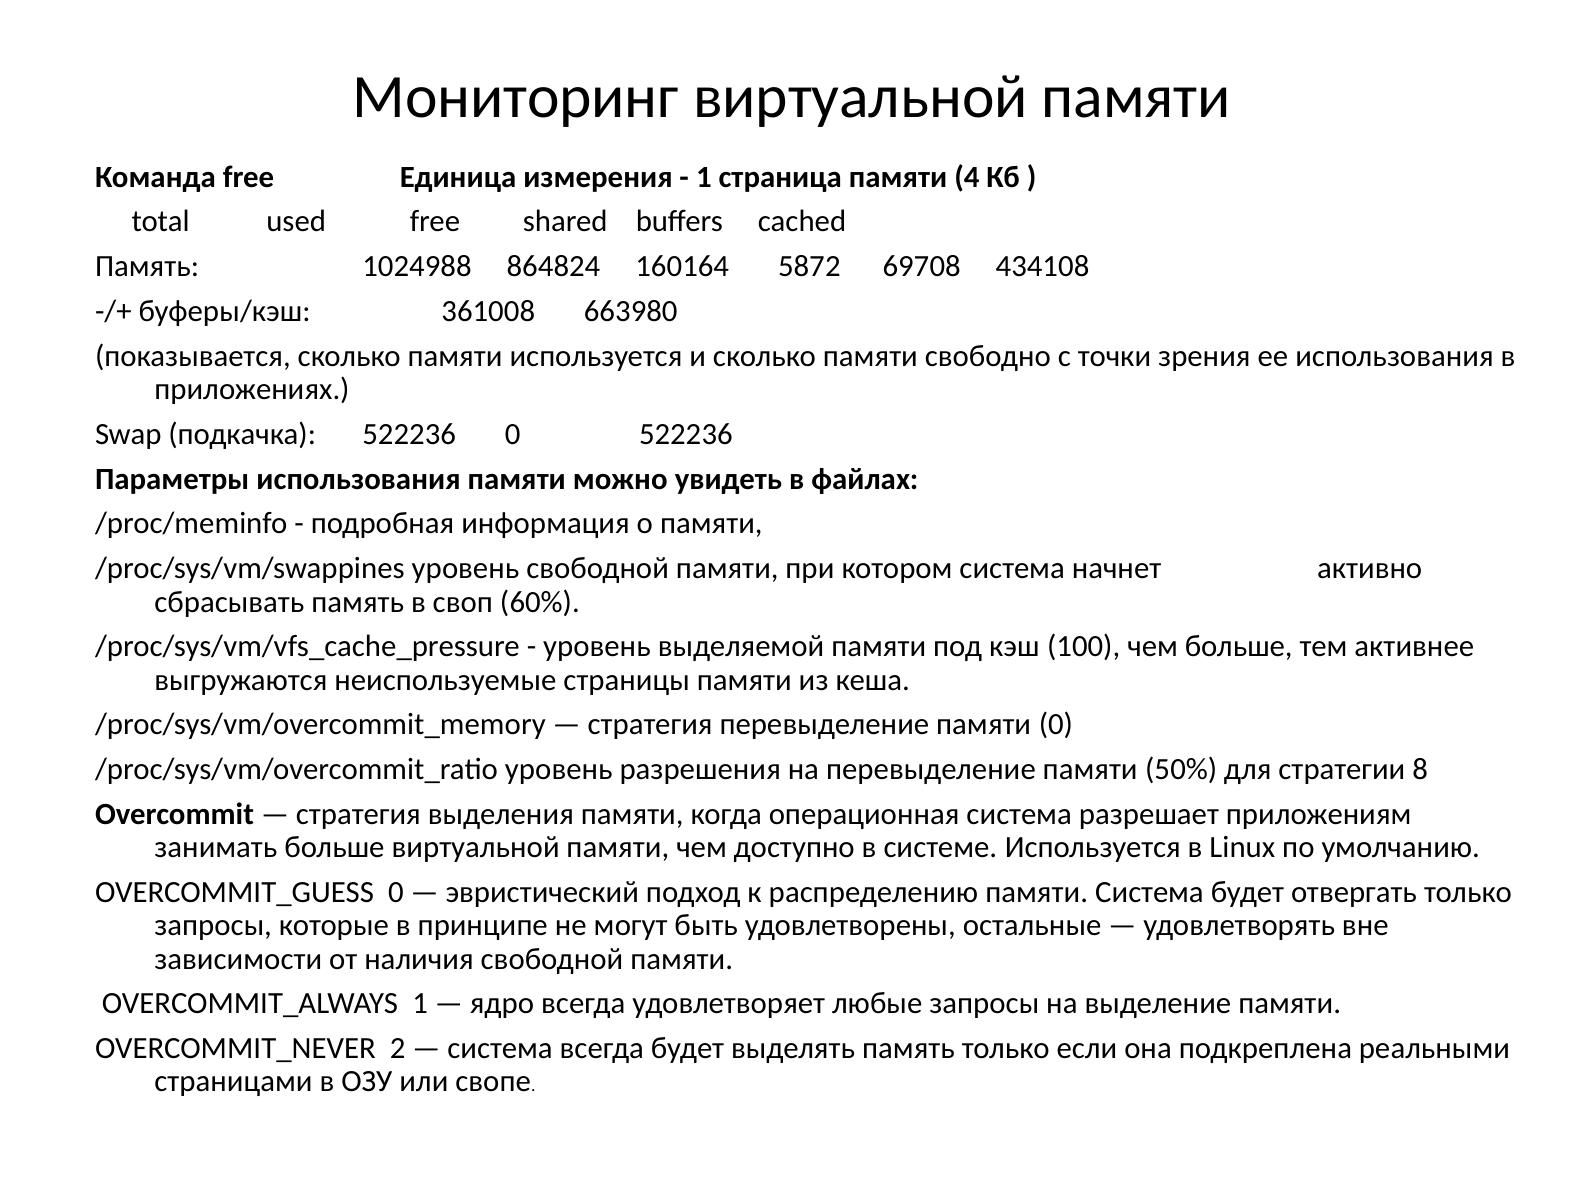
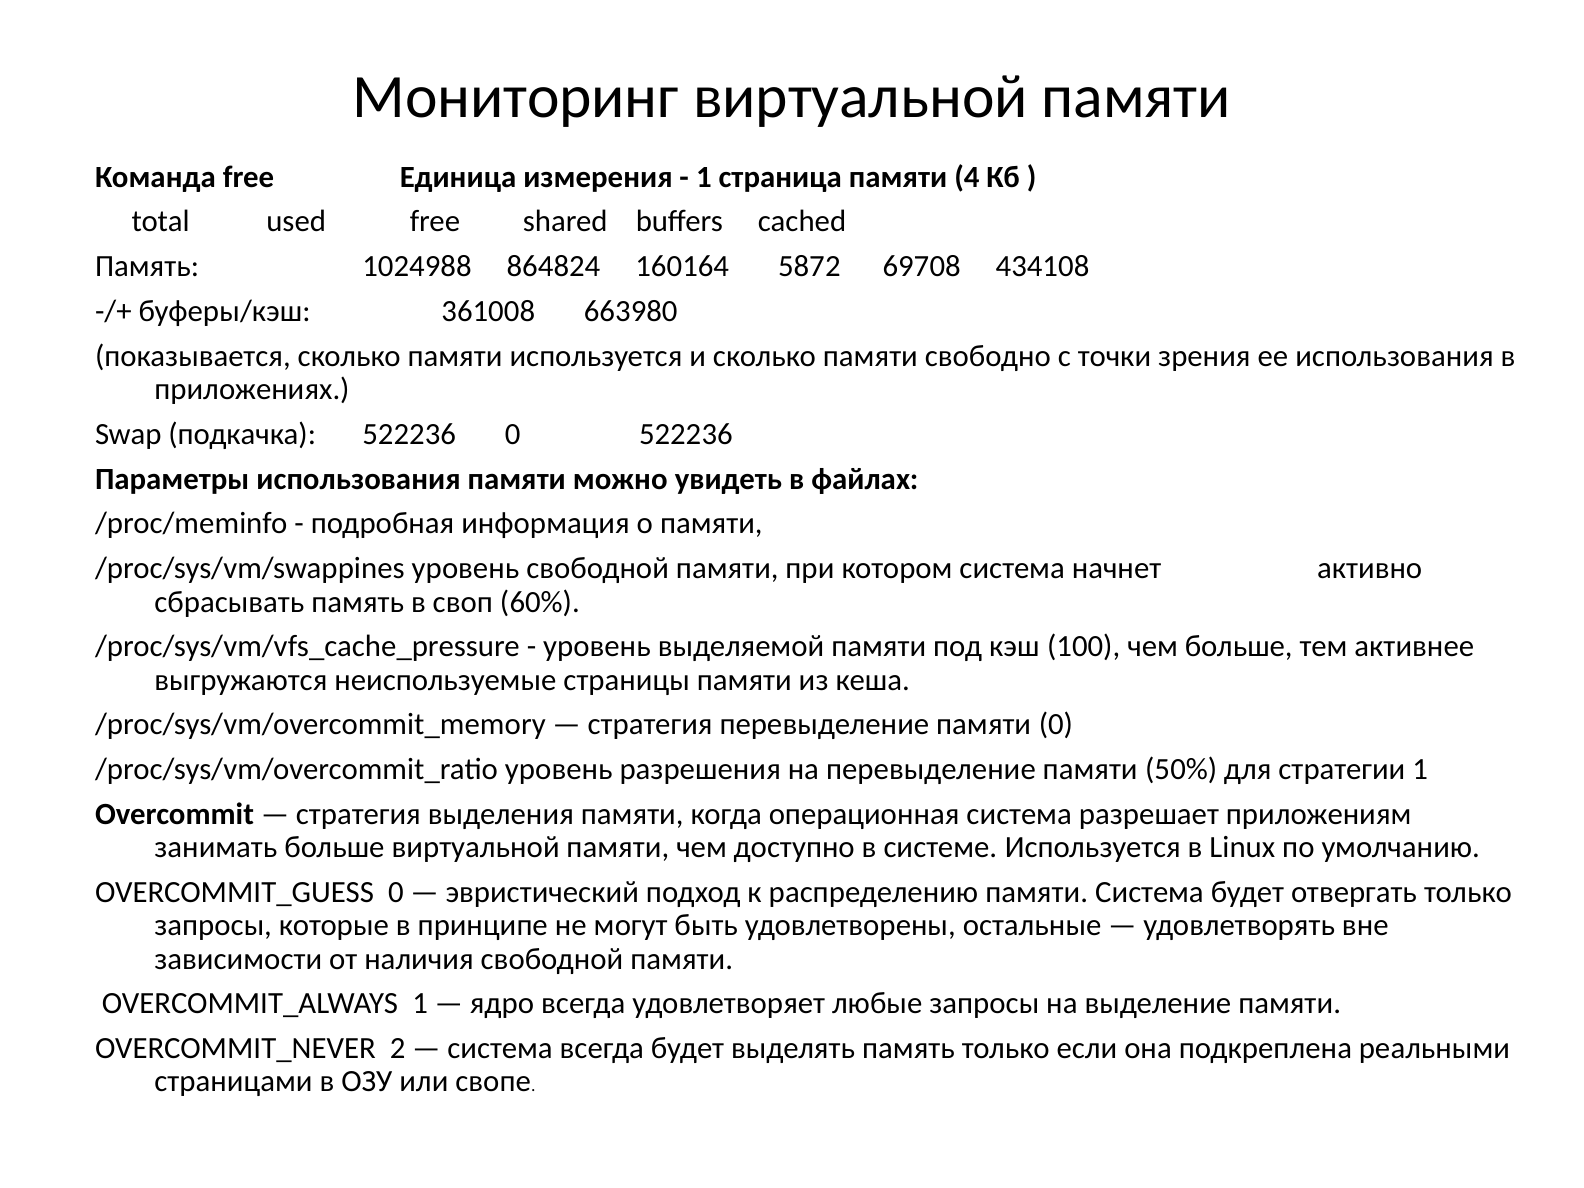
стратегии 8: 8 -> 1
